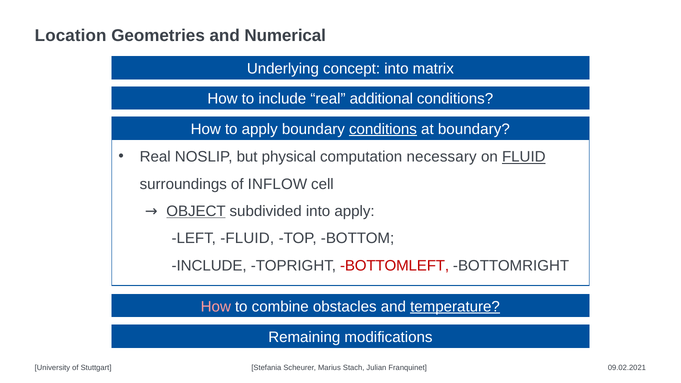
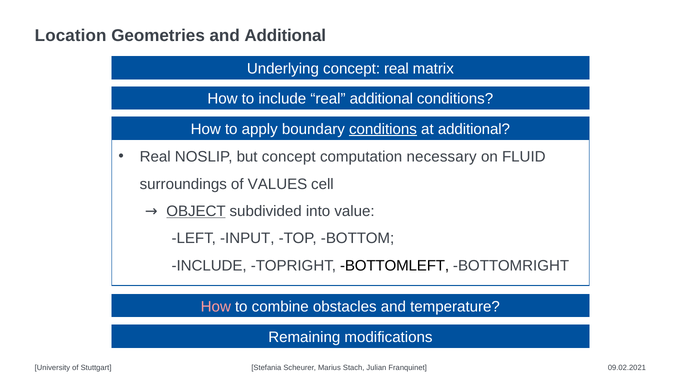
and Numerical: Numerical -> Additional
concept into: into -> real
at boundary: boundary -> additional
but physical: physical -> concept
FLUID at (524, 157) underline: present -> none
INFLOW: INFLOW -> VALUES
into apply: apply -> value
LEFT FLUID: FLUID -> INPUT
BOTTOMLEFT colour: red -> black
temperature underline: present -> none
